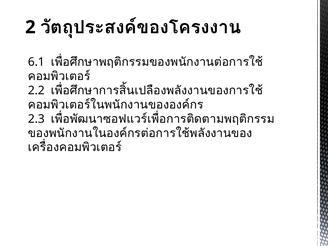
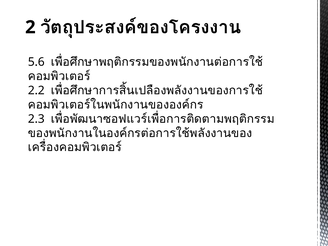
6.1: 6.1 -> 5.6
